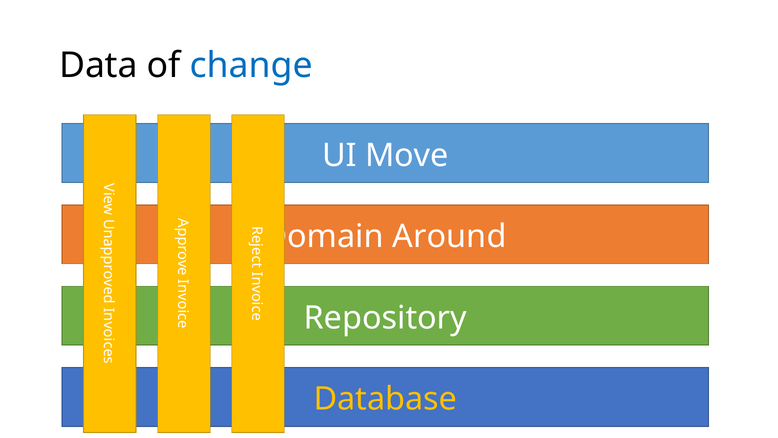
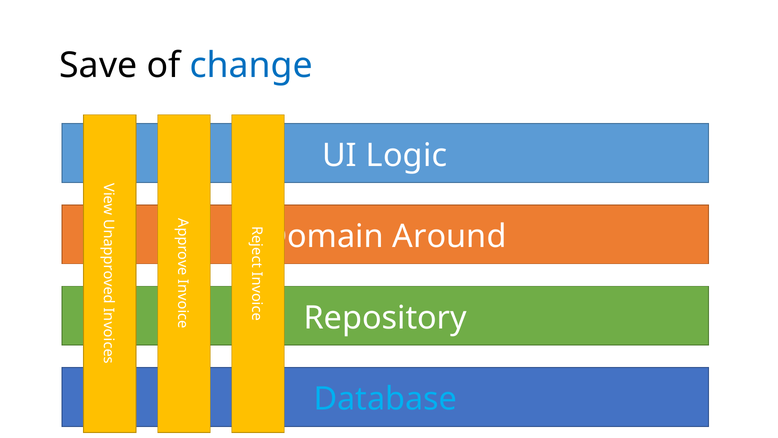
Data: Data -> Save
Move: Move -> Logic
Database colour: yellow -> light blue
